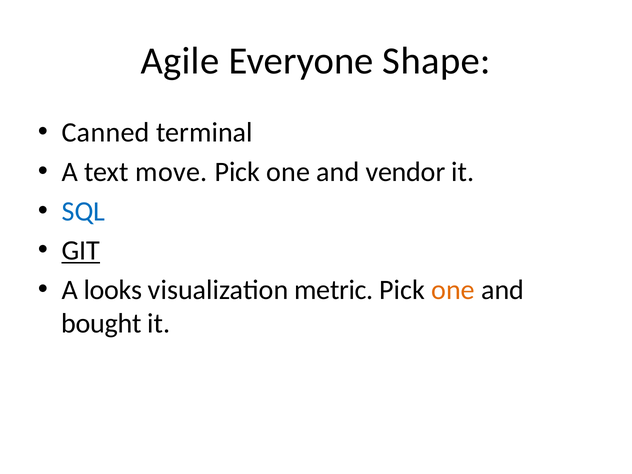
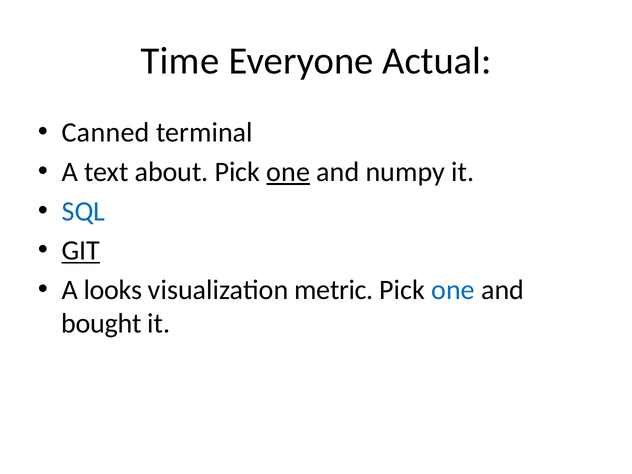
Agile: Agile -> Time
Shape: Shape -> Actual
move: move -> about
one at (288, 172) underline: none -> present
vendor: vendor -> numpy
one at (453, 290) colour: orange -> blue
